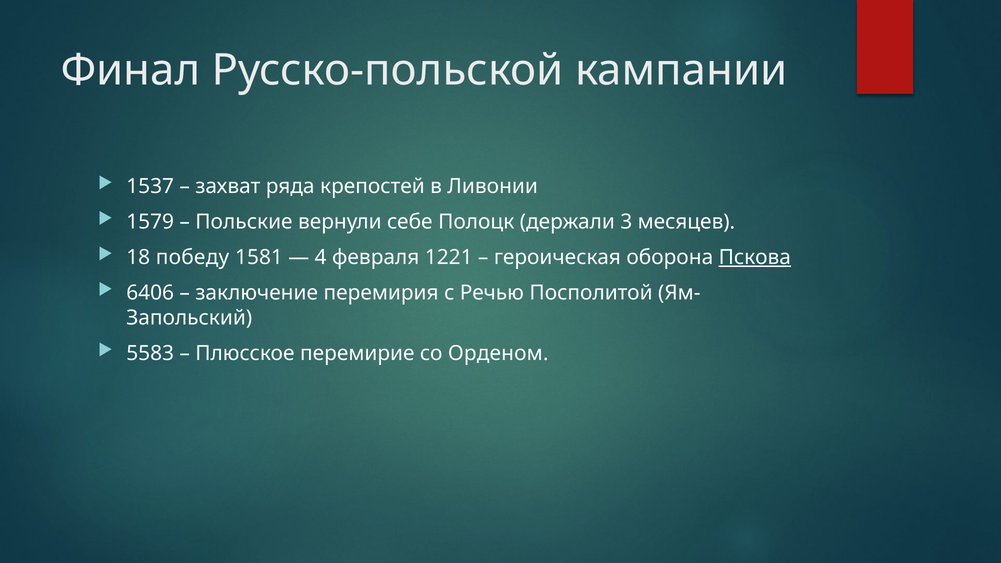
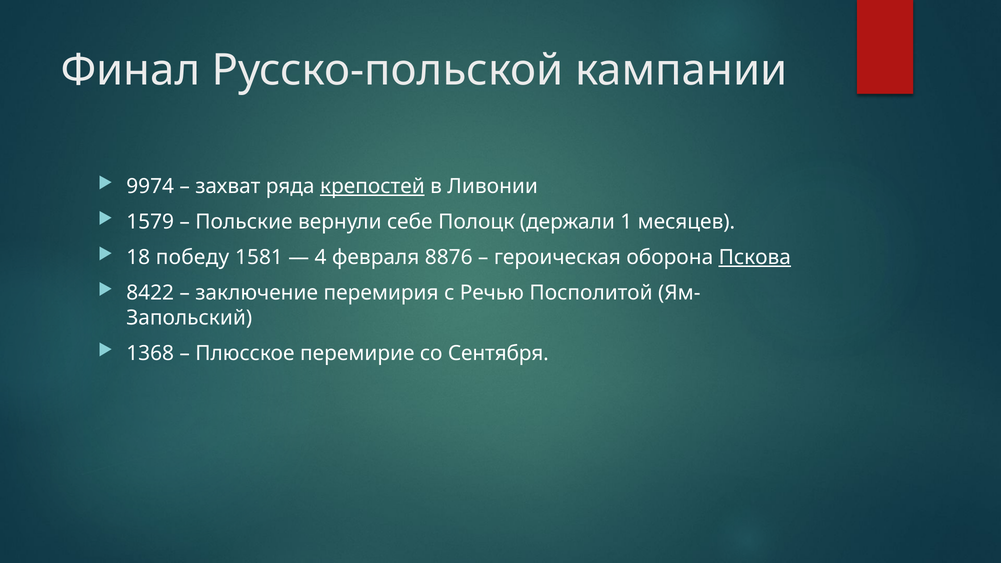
1537: 1537 -> 9974
крепостей underline: none -> present
3: 3 -> 1
1221: 1221 -> 8876
6406: 6406 -> 8422
5583: 5583 -> 1368
Орденом: Орденом -> Сентября
